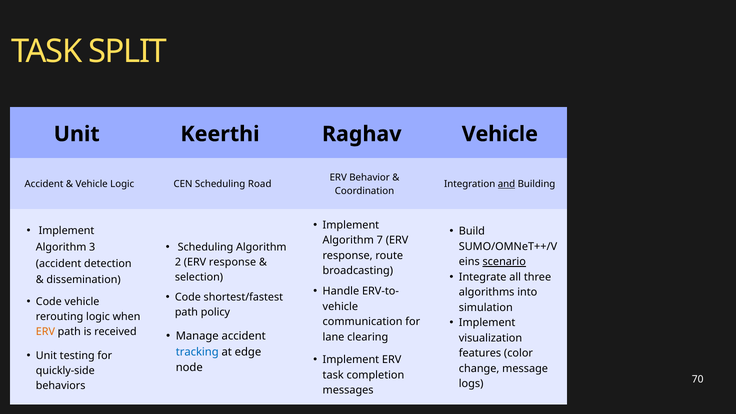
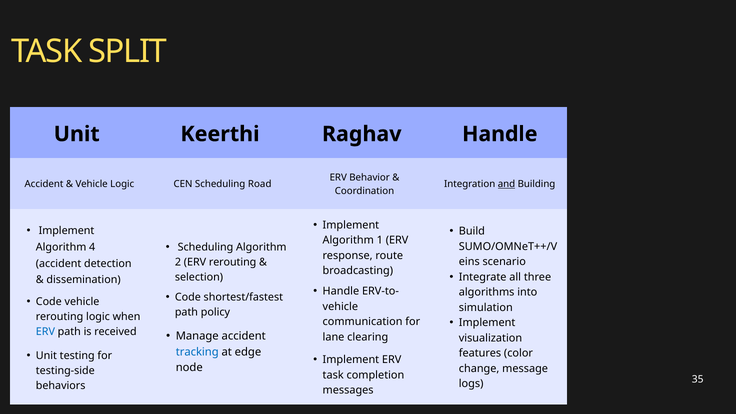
Raghav Vehicle: Vehicle -> Handle
7: 7 -> 1
3: 3 -> 4
scenario underline: present -> none
2 ERV response: response -> rerouting
ERV at (45, 332) colour: orange -> blue
quickly-side: quickly-side -> testing-side
70: 70 -> 35
